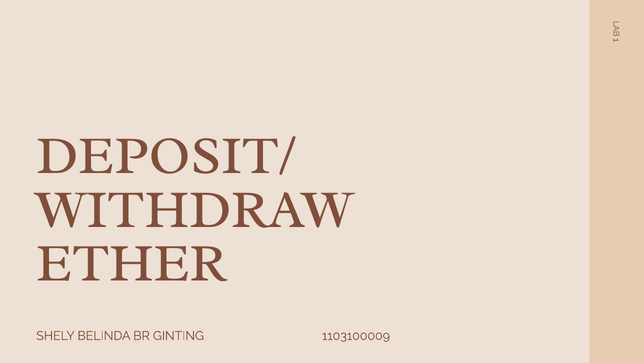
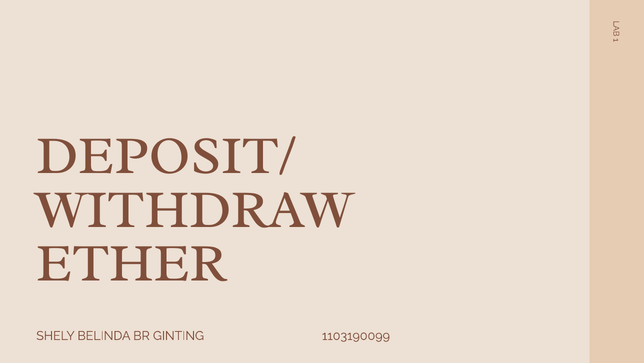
1103100009: 1103100009 -> 1103190099
